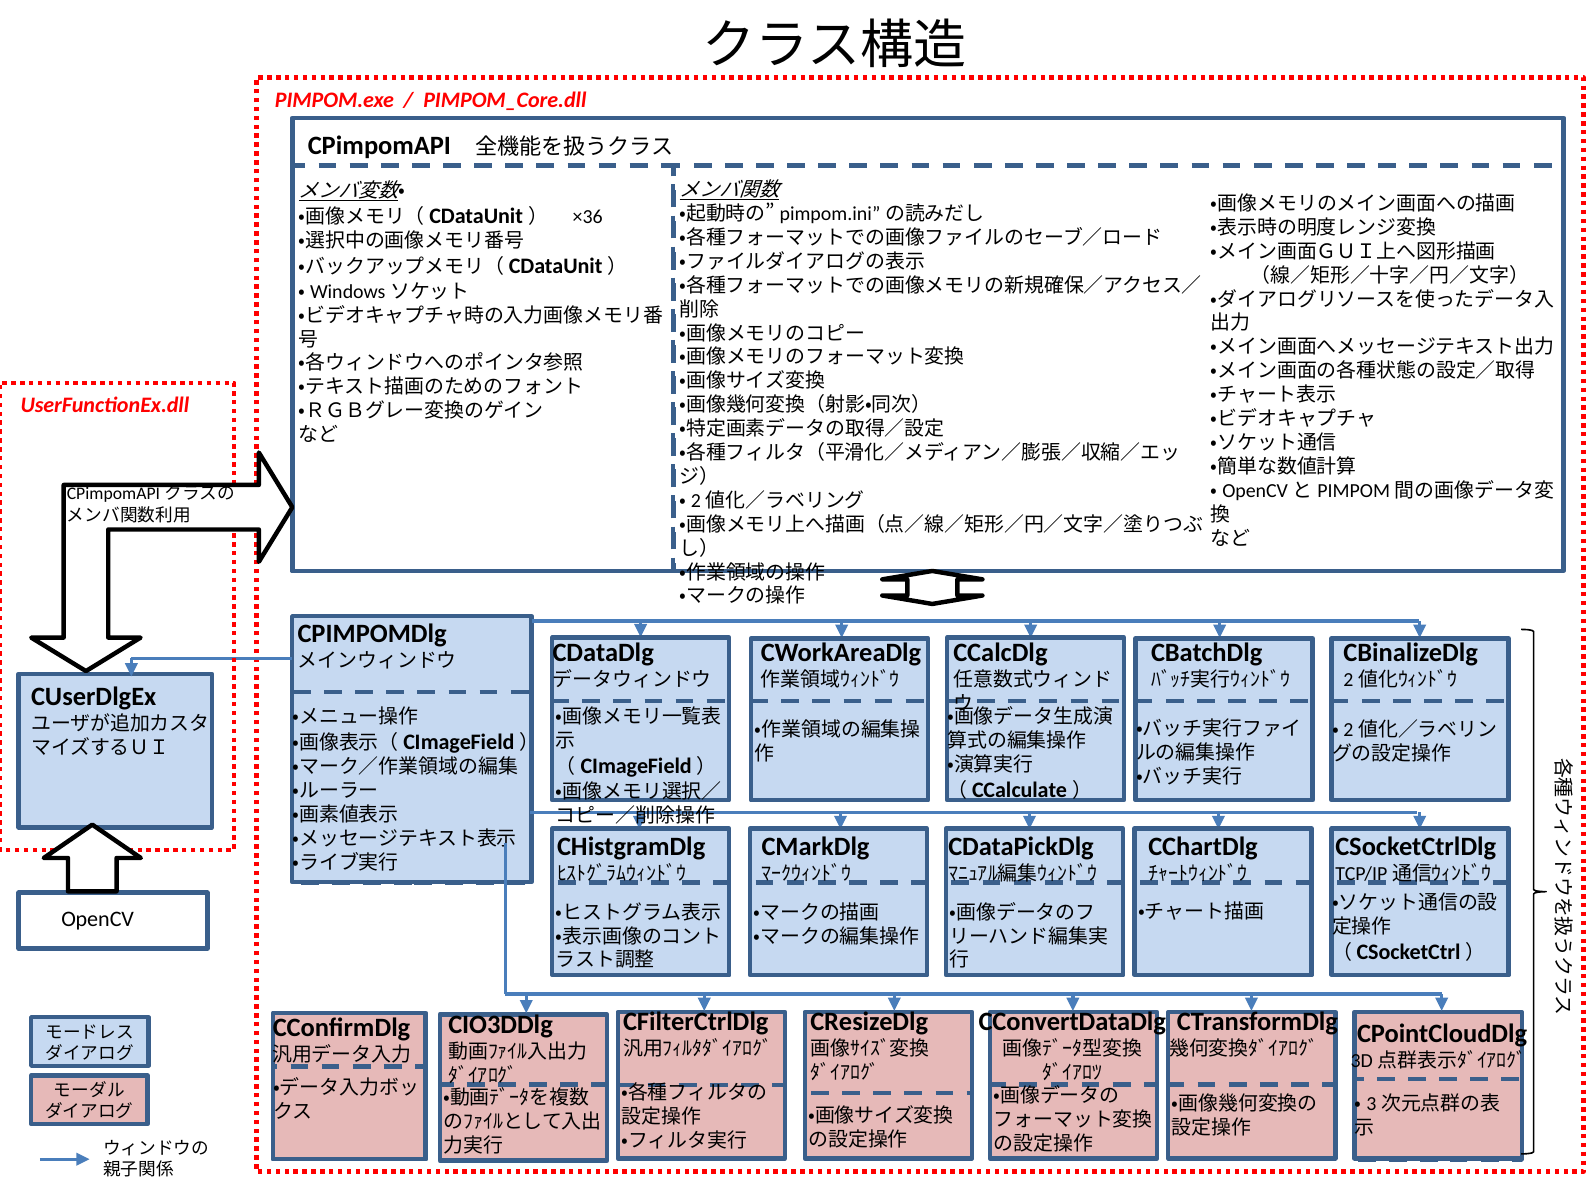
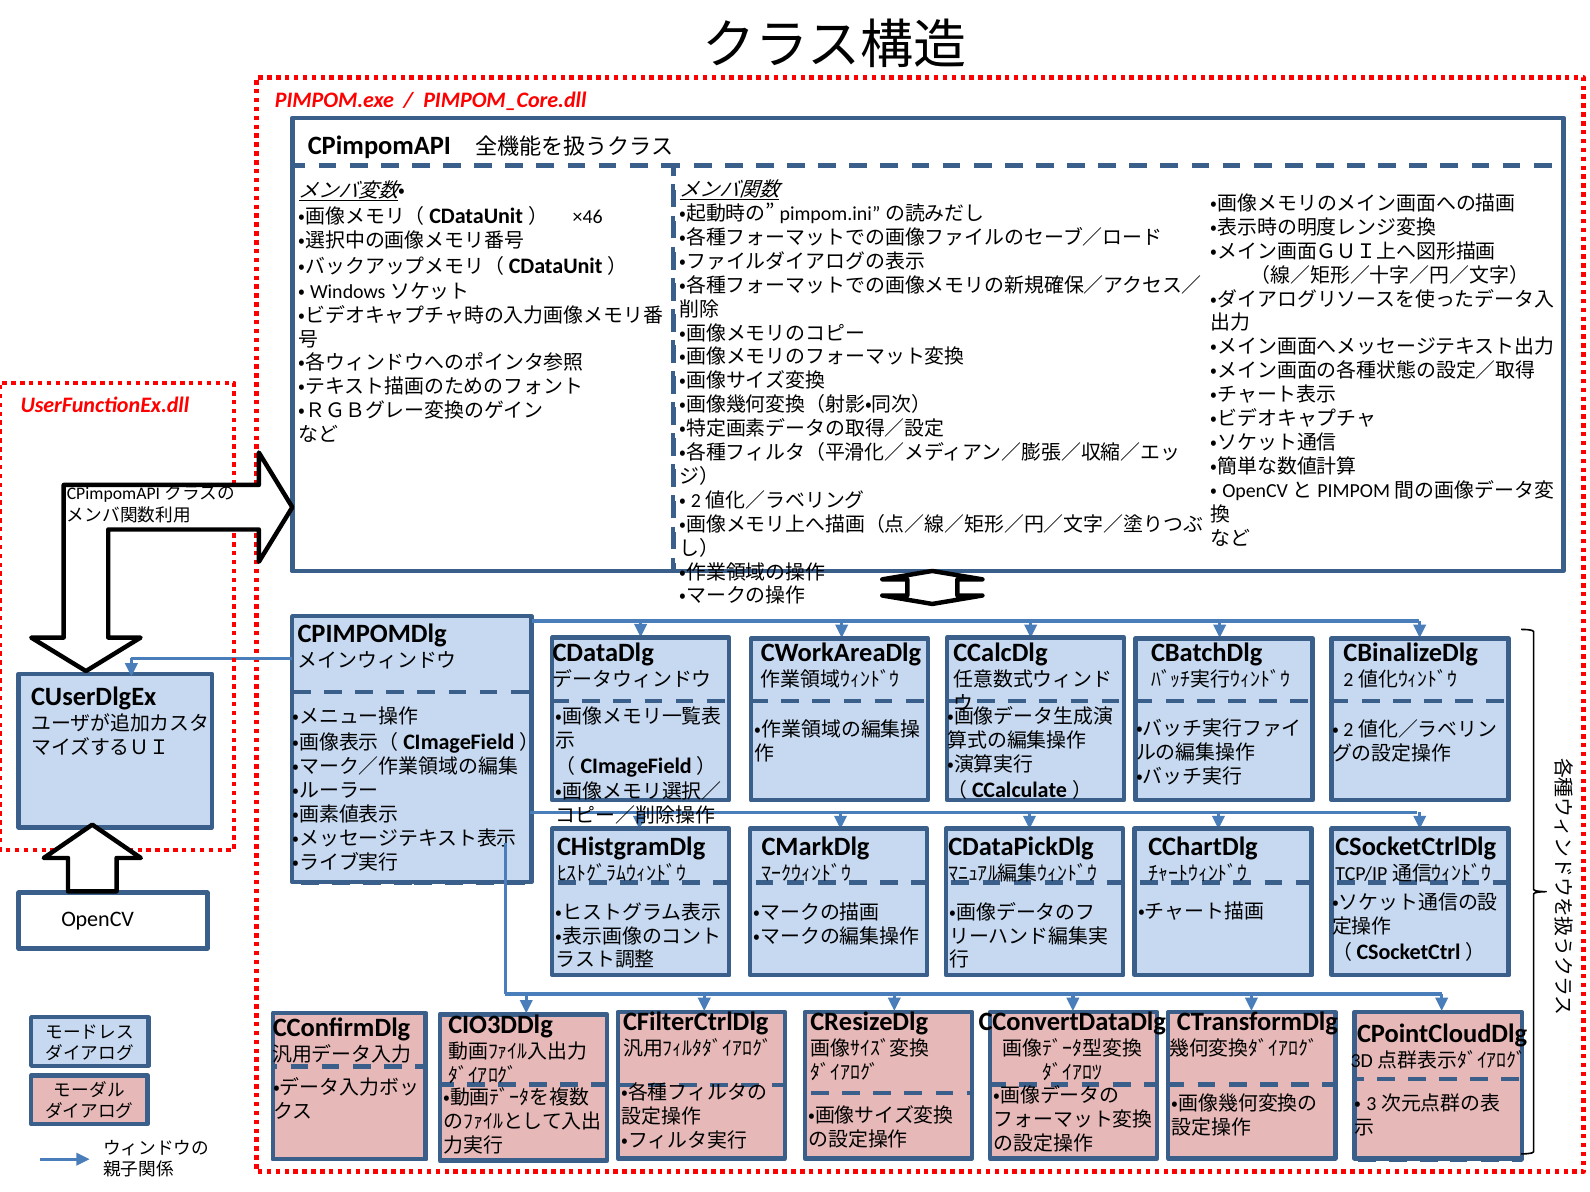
×36: ×36 -> ×46
